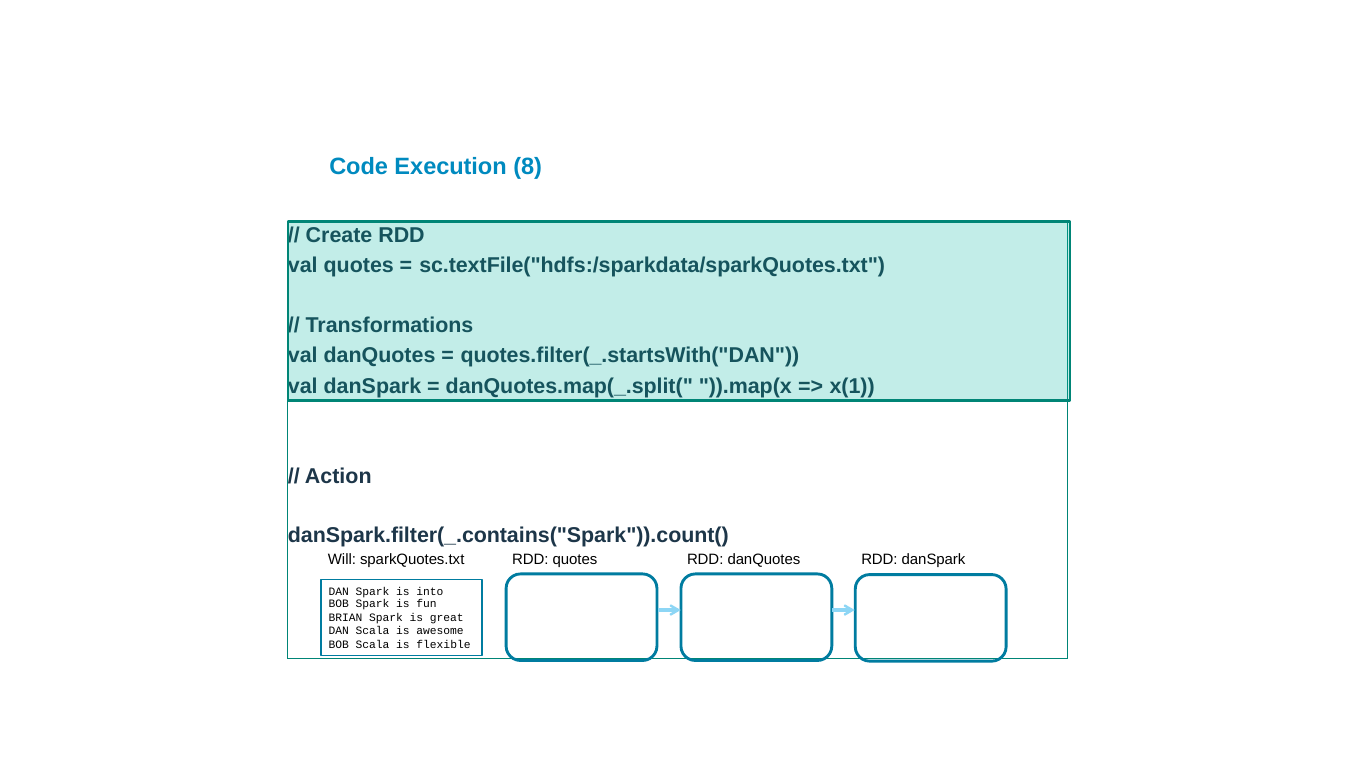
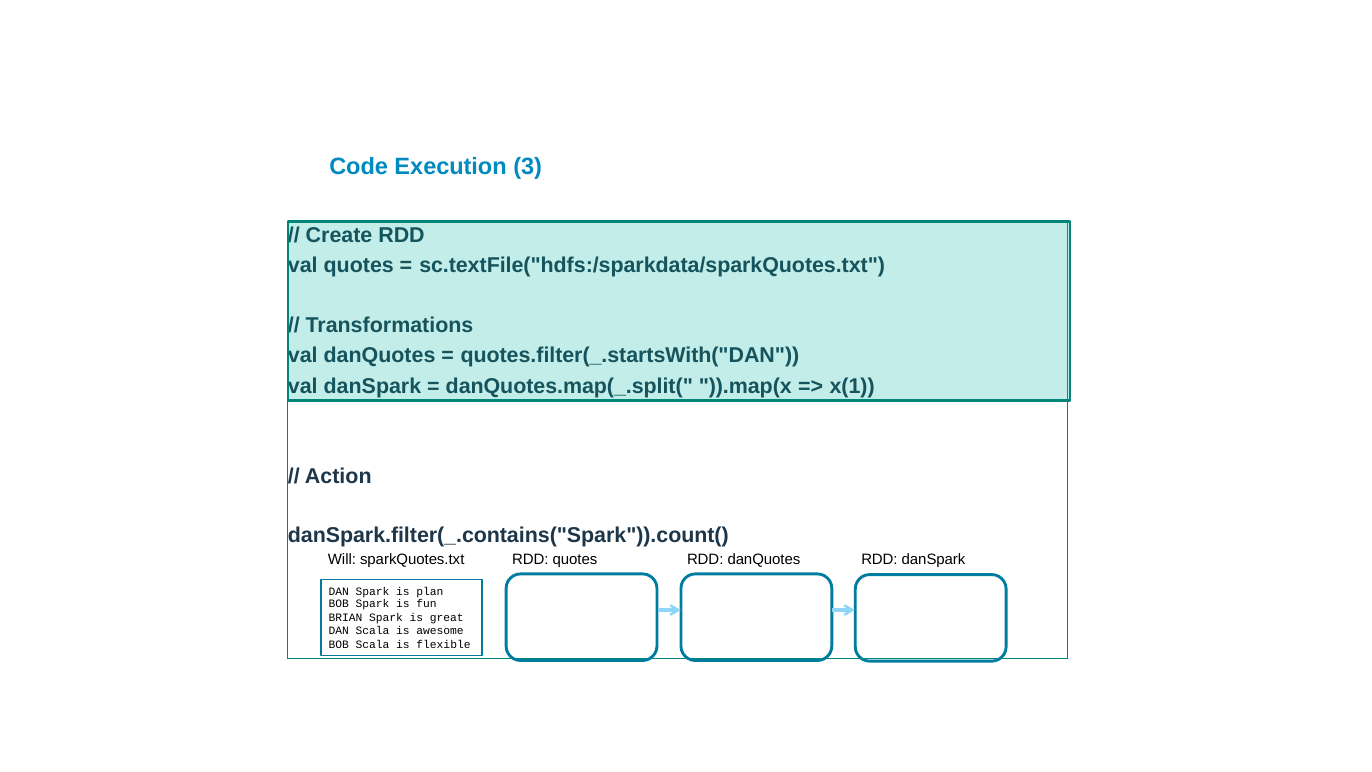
8: 8 -> 3
into: into -> plan
